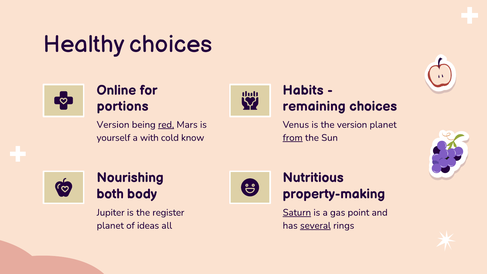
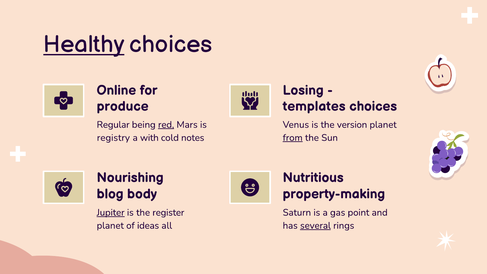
Healthy underline: none -> present
Habits: Habits -> Losing
portions: portions -> produce
remaining: remaining -> templates
Version at (113, 125): Version -> Regular
yourself: yourself -> registry
know: know -> notes
both: both -> blog
Jupiter underline: none -> present
Saturn underline: present -> none
